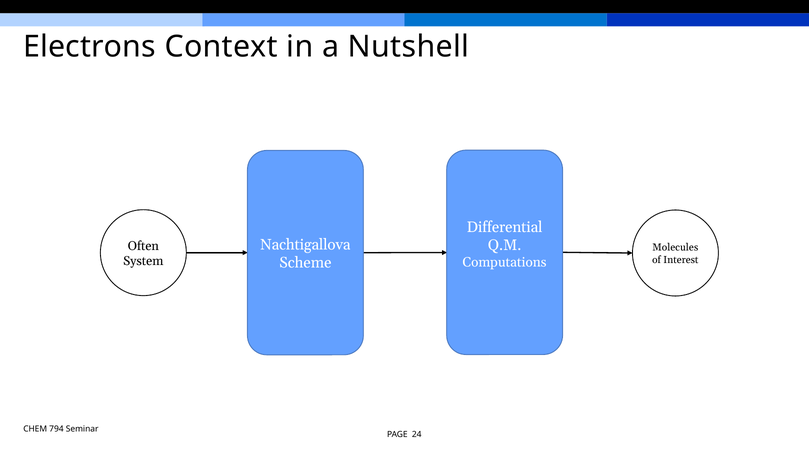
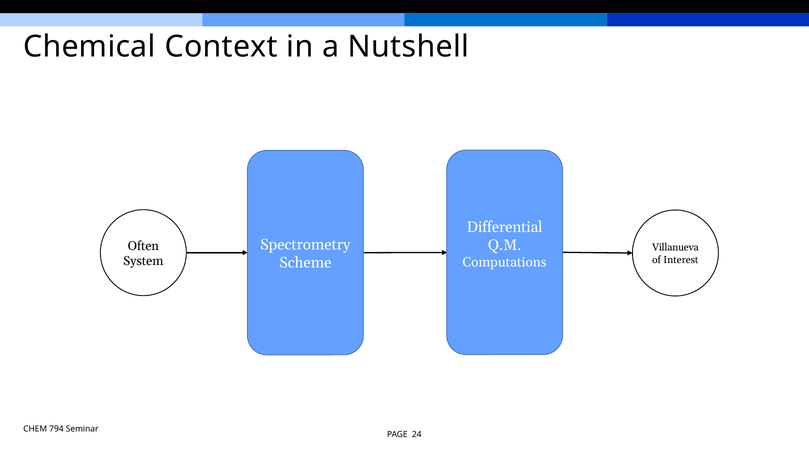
Electrons: Electrons -> Chemical
Nachtigallova: Nachtigallova -> Spectrometry
Molecules: Molecules -> Villanueva
